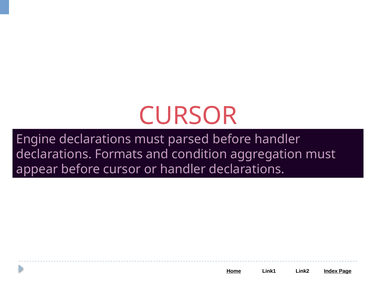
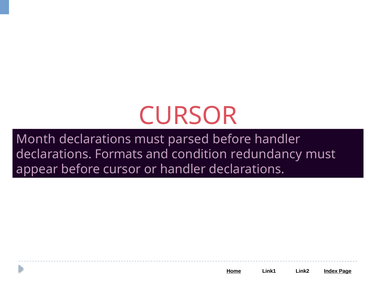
Engine: Engine -> Month
aggregation: aggregation -> redundancy
